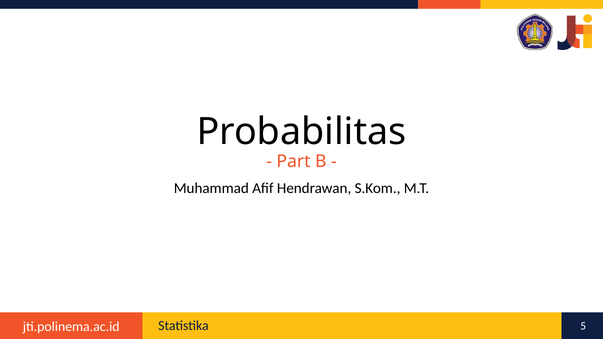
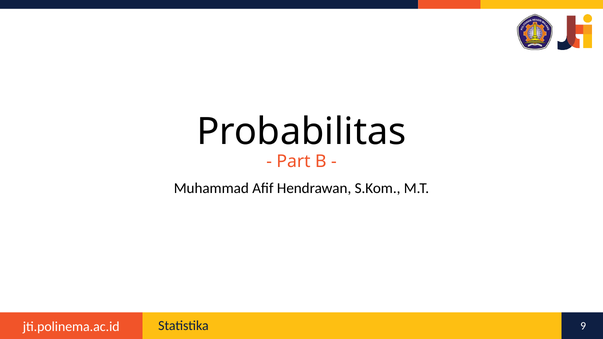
5: 5 -> 9
